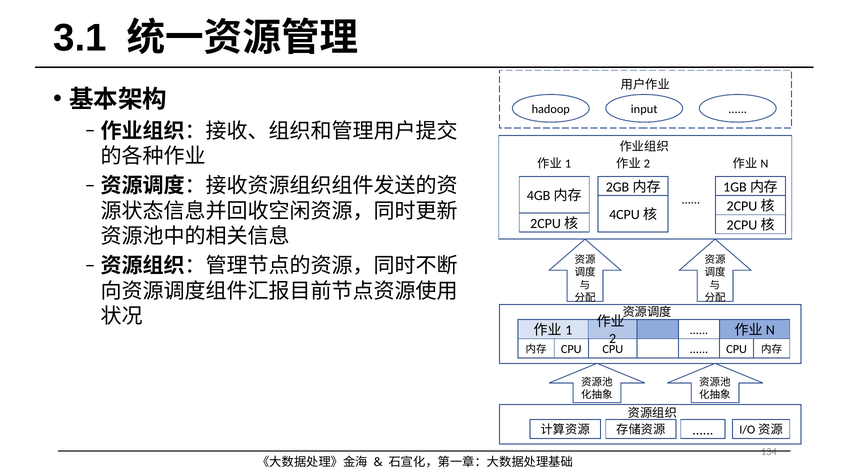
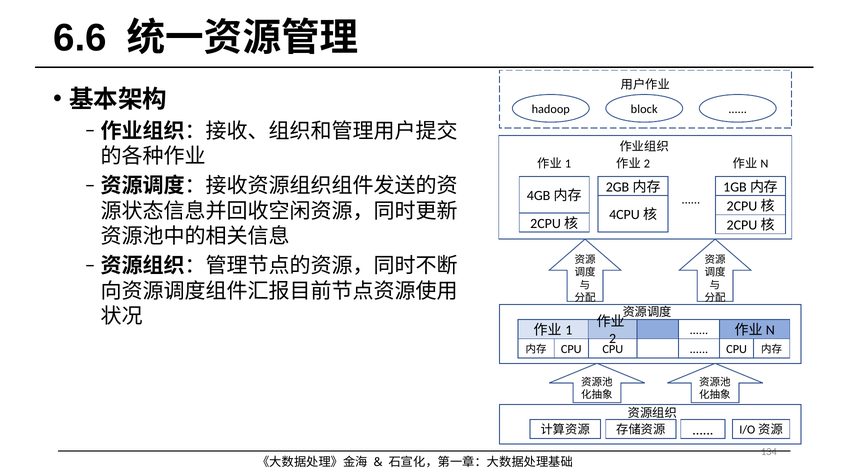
3.1: 3.1 -> 6.6
input: input -> block
